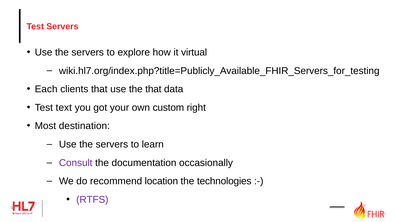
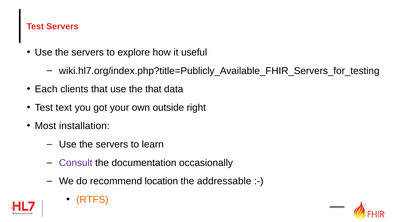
virtual: virtual -> useful
custom: custom -> outside
destination: destination -> installation
technologies: technologies -> addressable
RTFS colour: purple -> orange
